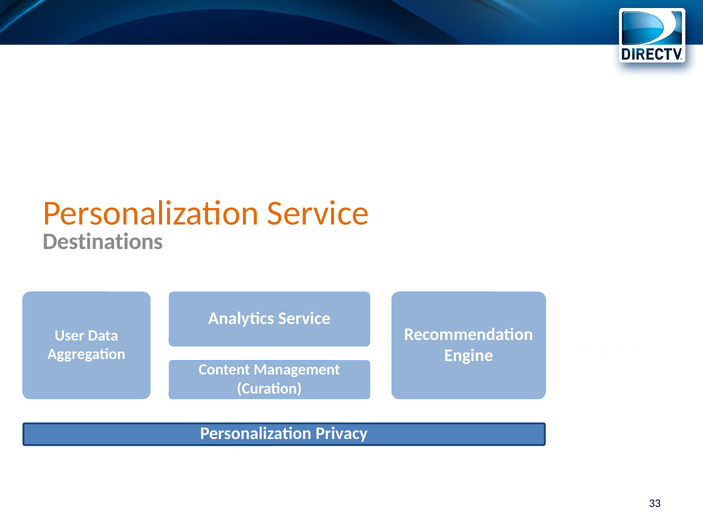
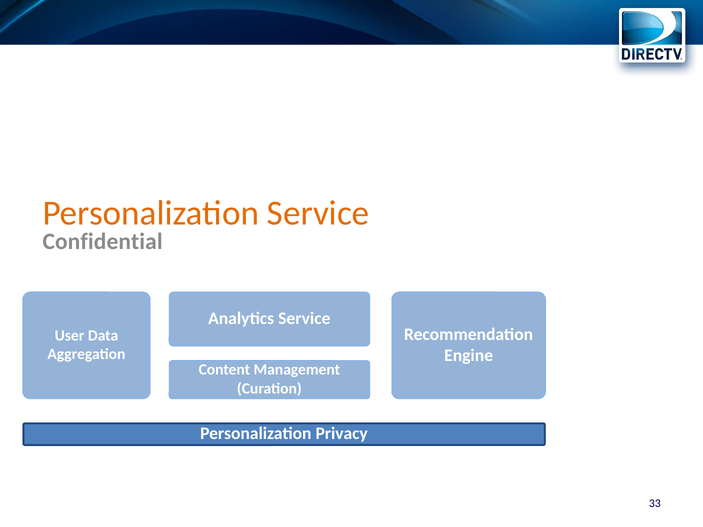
Destinations: Destinations -> Confidential
